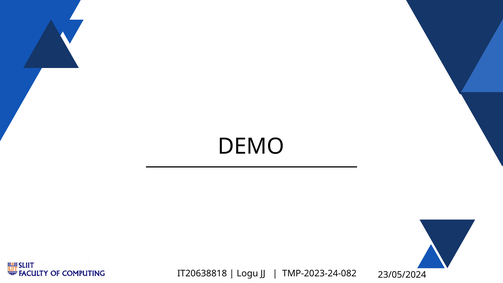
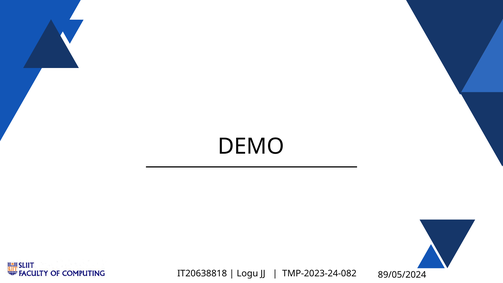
23/05/2024: 23/05/2024 -> 89/05/2024
